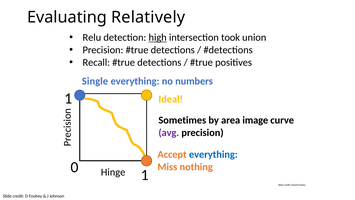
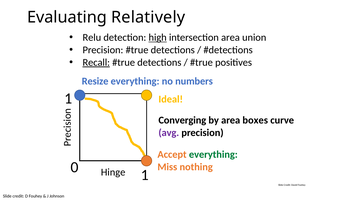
intersection took: took -> area
Recall underline: none -> present
Single: Single -> Resize
Sometimes: Sometimes -> Converging
image: image -> boxes
everything at (213, 154) colour: blue -> green
